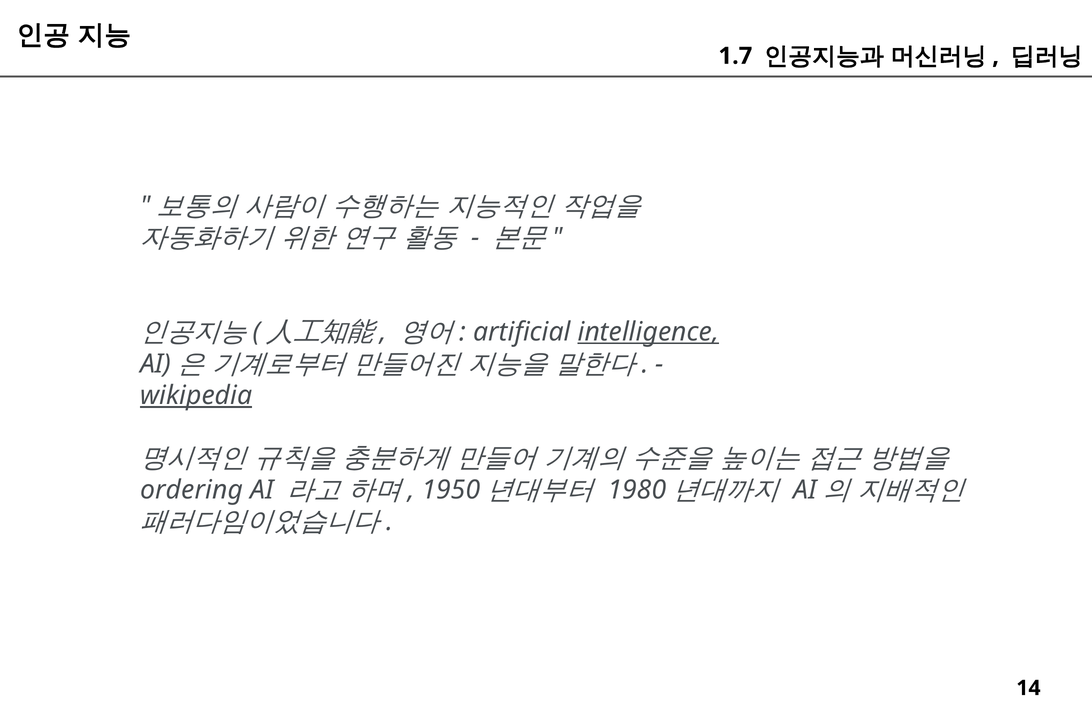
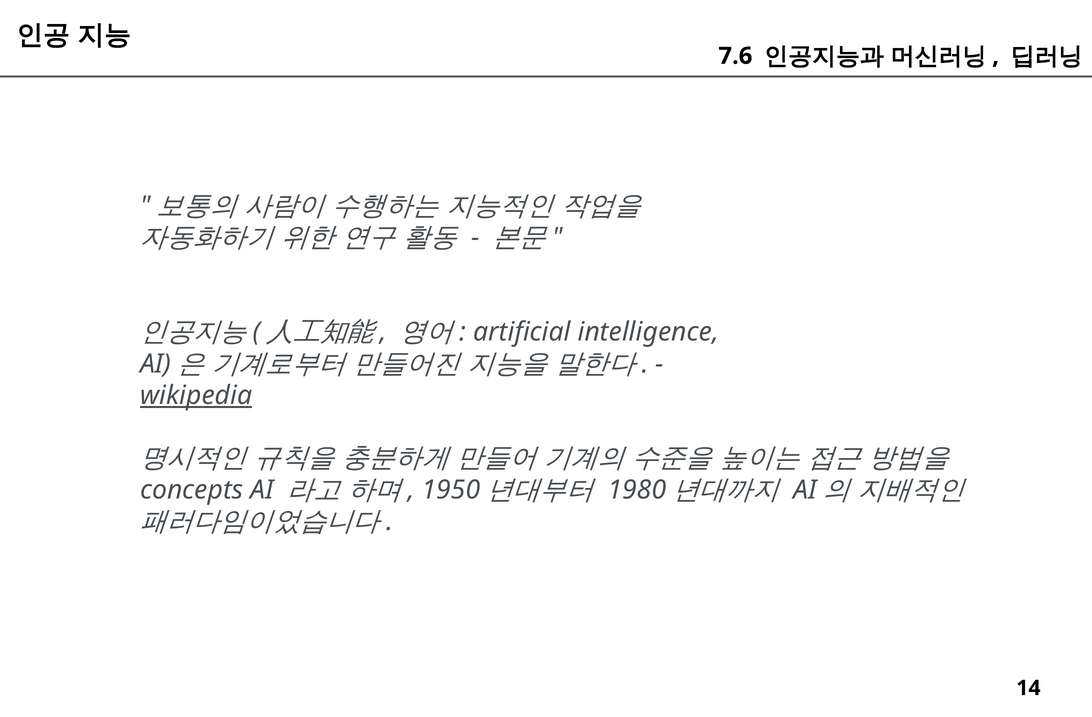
1.7: 1.7 -> 7.6
intelligence underline: present -> none
ordering: ordering -> concepts
